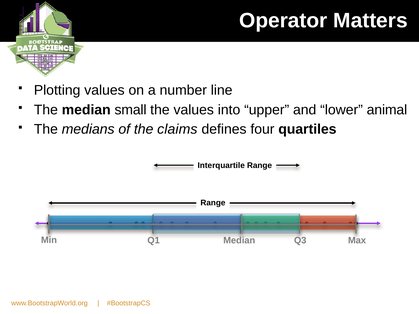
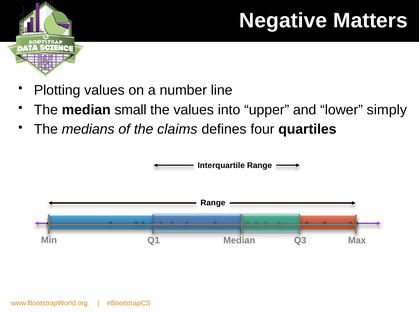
Operator: Operator -> Negative
animal: animal -> simply
